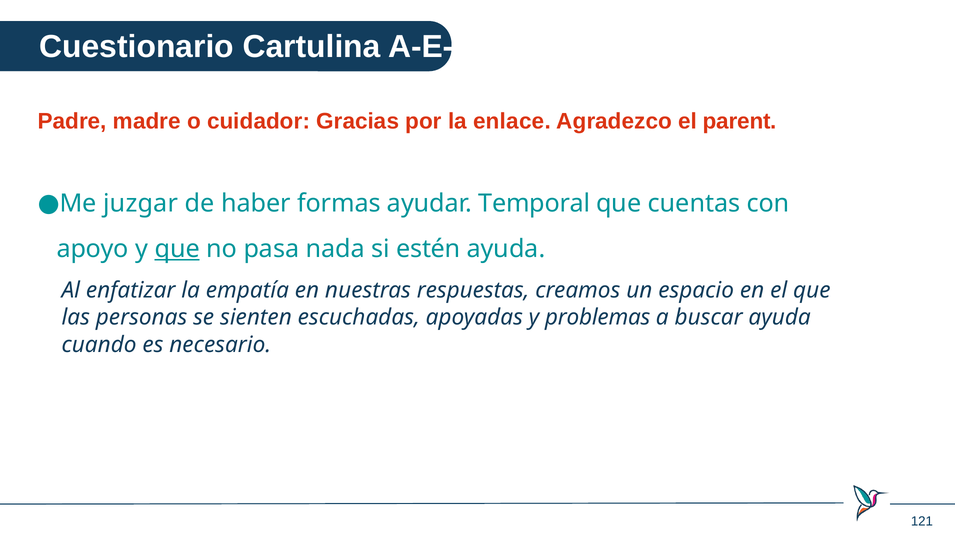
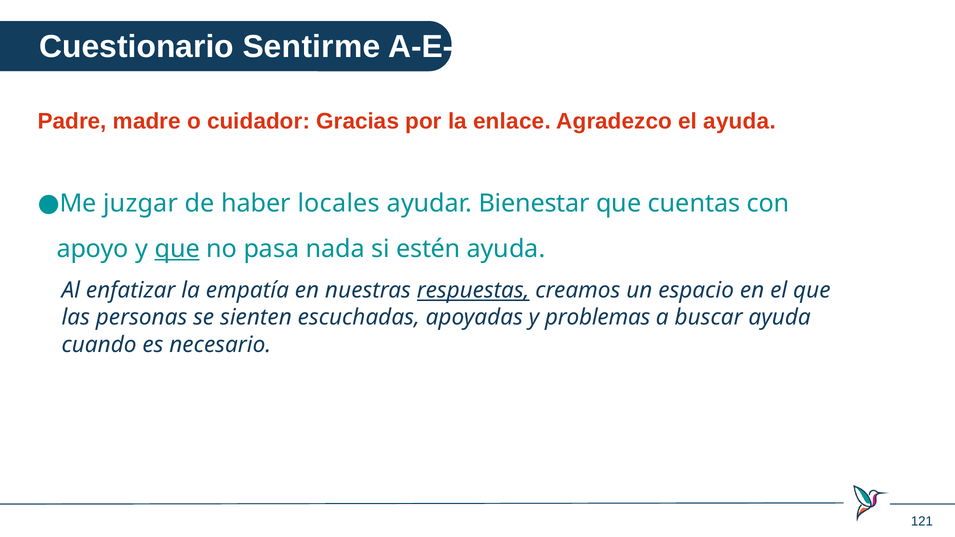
Cartulina: Cartulina -> Sentirme
el parent: parent -> ayuda
formas: formas -> locales
Temporal: Temporal -> Bienestar
respuestas underline: none -> present
